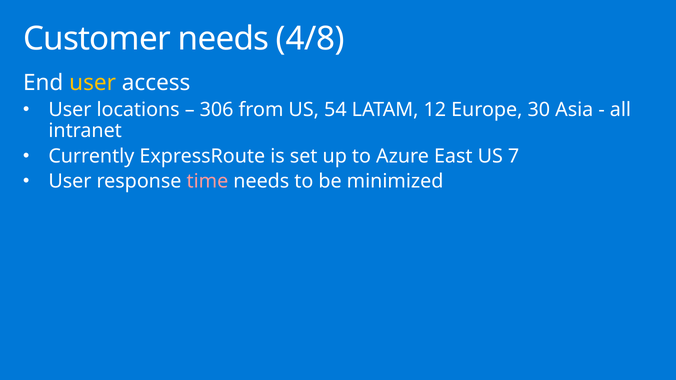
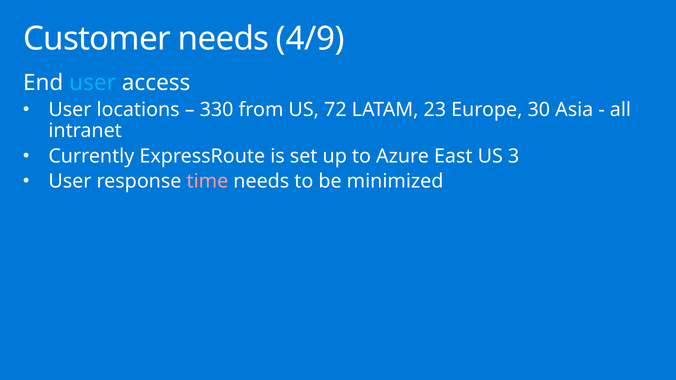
4/8: 4/8 -> 4/9
user at (93, 83) colour: yellow -> light blue
306: 306 -> 330
54: 54 -> 72
12: 12 -> 23
7: 7 -> 3
